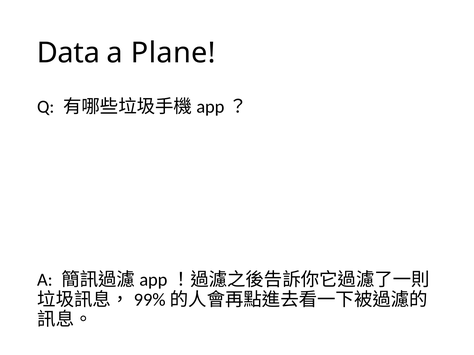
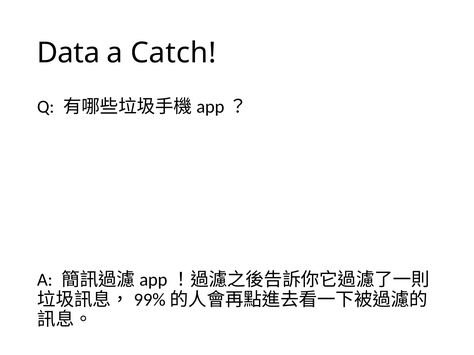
Plane: Plane -> Catch
